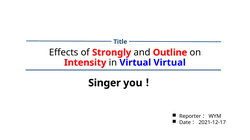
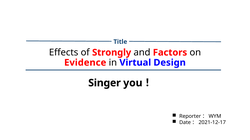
Outline: Outline -> Factors
Intensity: Intensity -> Evidence
Virtual Virtual: Virtual -> Design
